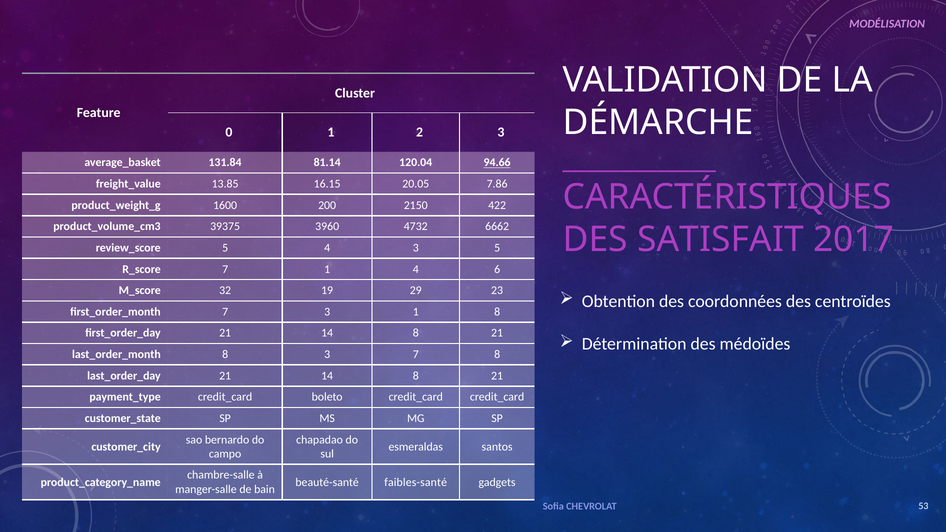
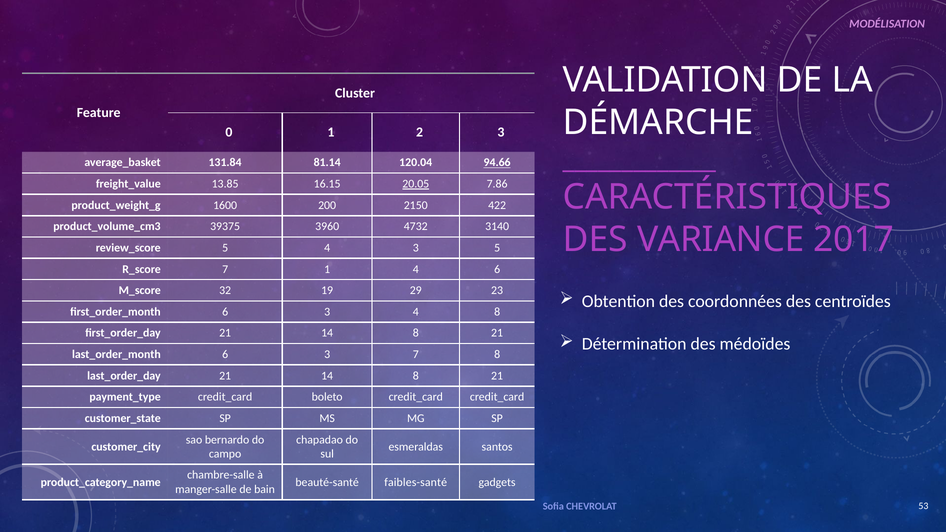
20.05 underline: none -> present
6662: 6662 -> 3140
SATISFAIT: SATISFAIT -> VARIANCE
7 at (225, 312): 7 -> 6
3 1: 1 -> 4
8 at (225, 354): 8 -> 6
